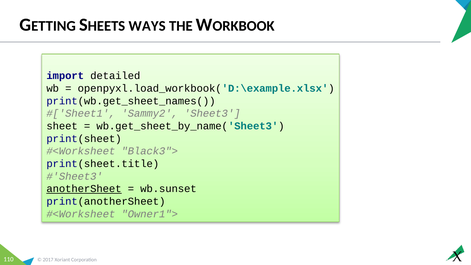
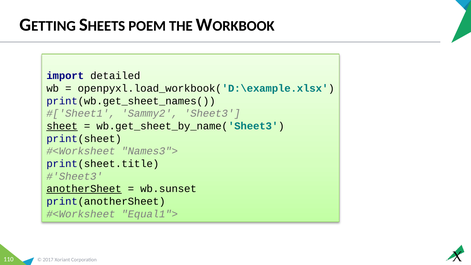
WAYS: WAYS -> POEM
sheet underline: none -> present
Black3">: Black3"> -> Names3">
Owner1">: Owner1"> -> Equal1">
